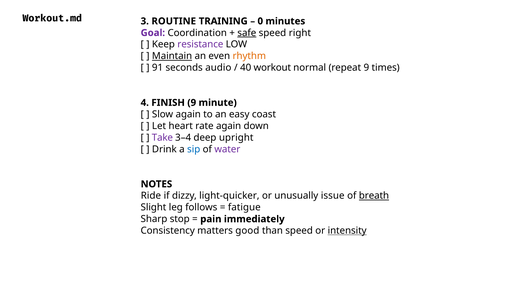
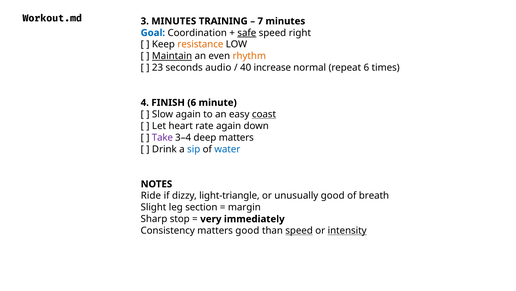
3 ROUTINE: ROUTINE -> MINUTES
0: 0 -> 7
Goal at (153, 33) colour: purple -> blue
resistance at (200, 44) colour: purple -> orange
91: 91 -> 23
40 workout: workout -> increase
repeat 9: 9 -> 6
FINISH 9: 9 -> 6
coast underline: none -> present
deep upright: upright -> matters
water colour: purple -> blue
light-quicker: light-quicker -> light-triangle
unusually issue: issue -> good
breath underline: present -> none
follows: follows -> section
fatigue: fatigue -> margin
pain: pain -> very
speed at (299, 230) underline: none -> present
